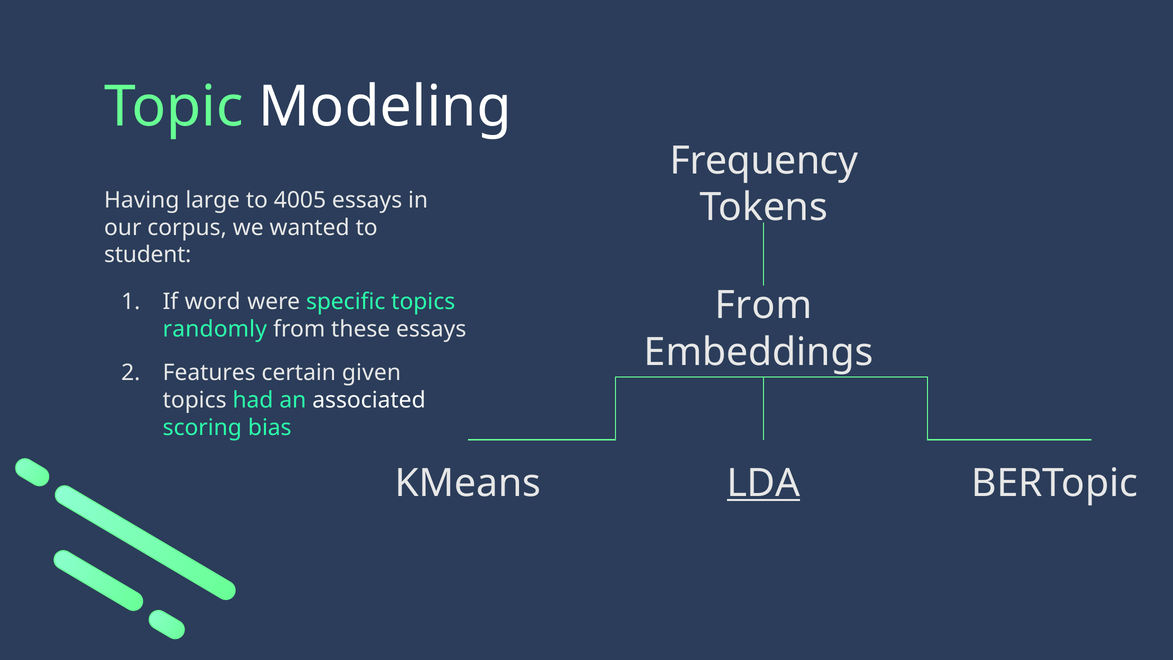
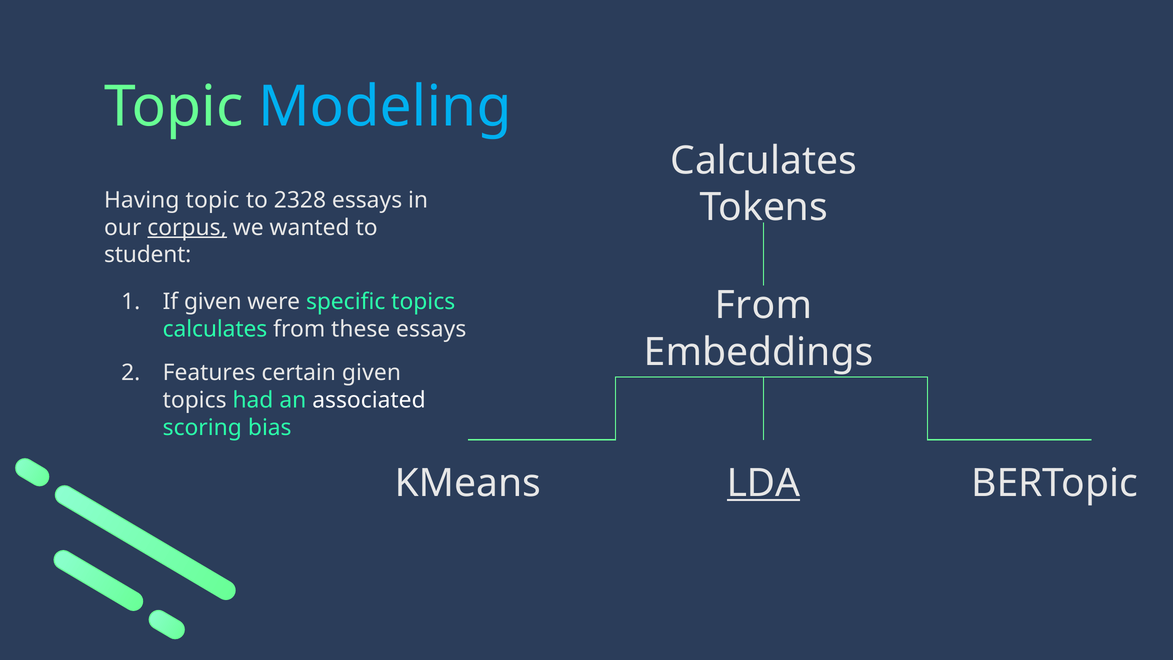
Modeling colour: white -> light blue
Frequency at (764, 161): Frequency -> Calculates
Having large: large -> topic
4005: 4005 -> 2328
corpus underline: none -> present
If word: word -> given
randomly at (215, 329): randomly -> calculates
